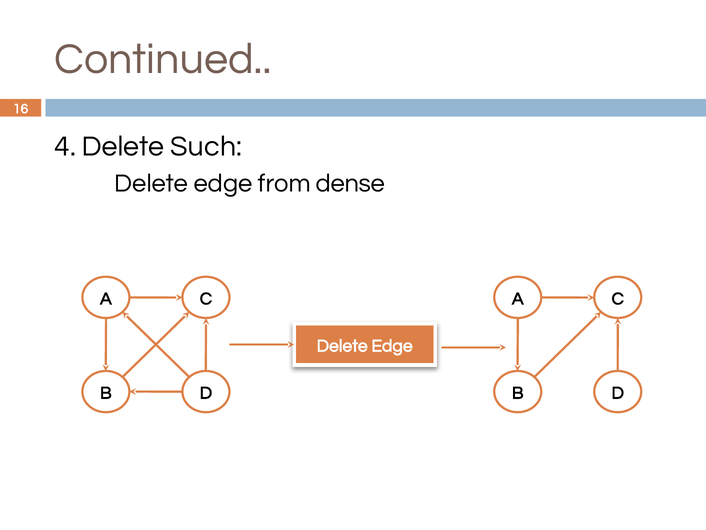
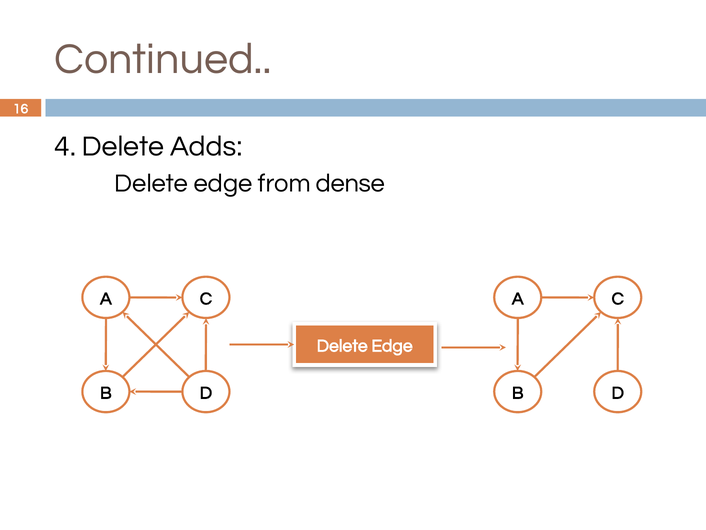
Such: Such -> Adds
